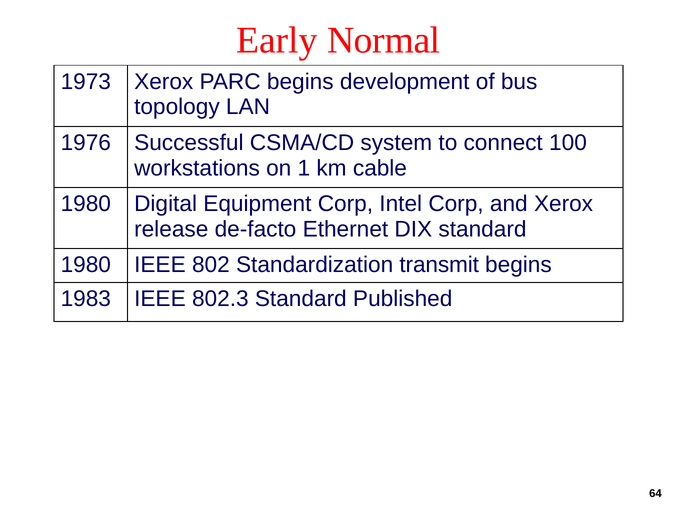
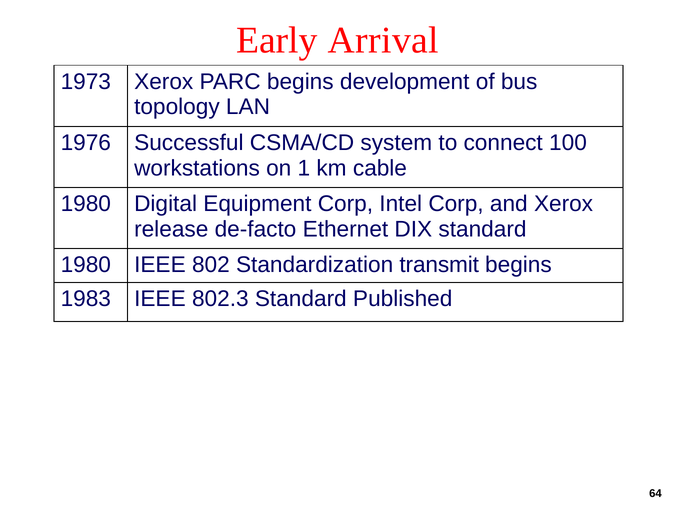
Normal: Normal -> Arrival
